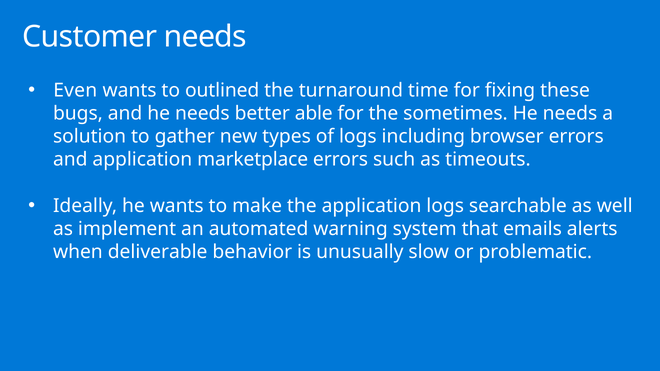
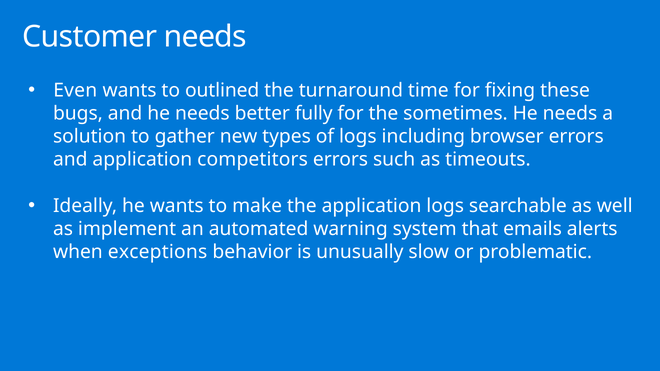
able: able -> fully
marketplace: marketplace -> competitors
deliverable: deliverable -> exceptions
